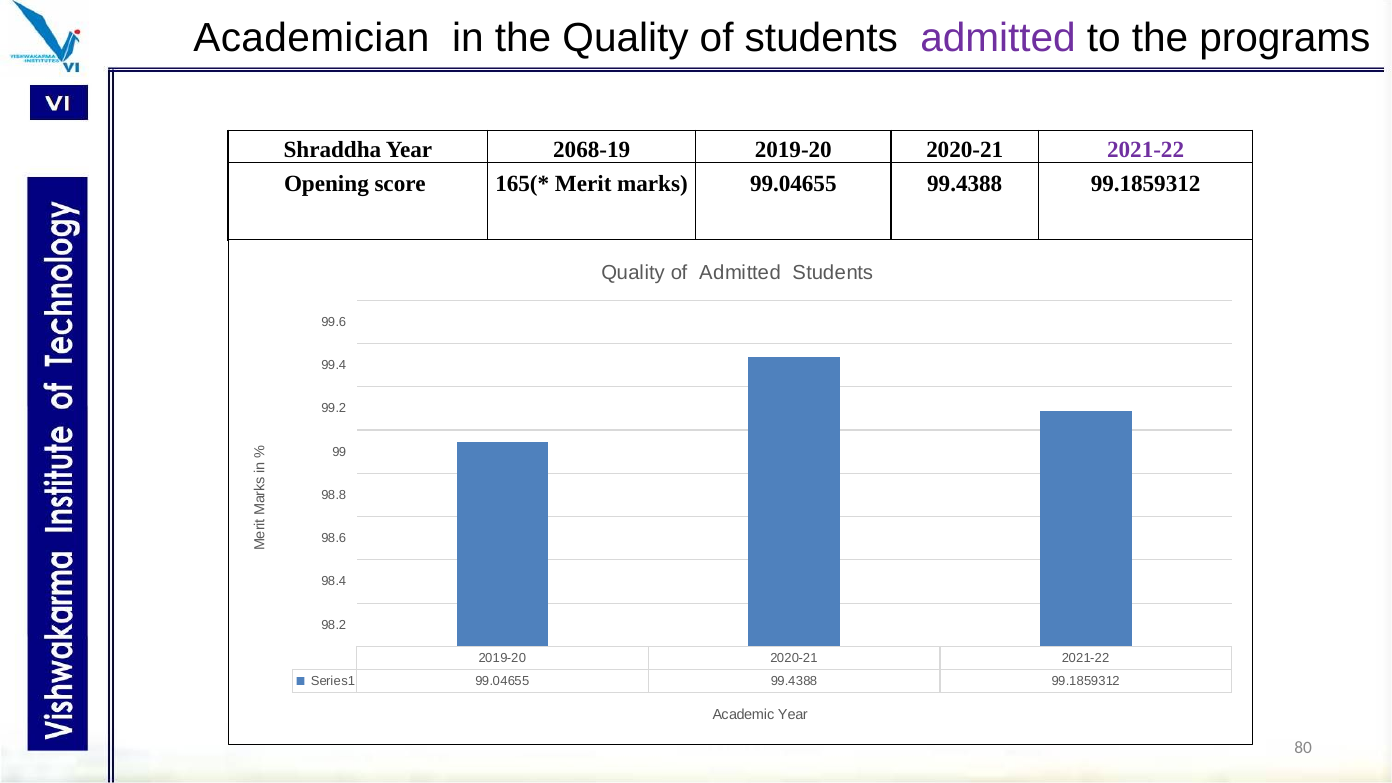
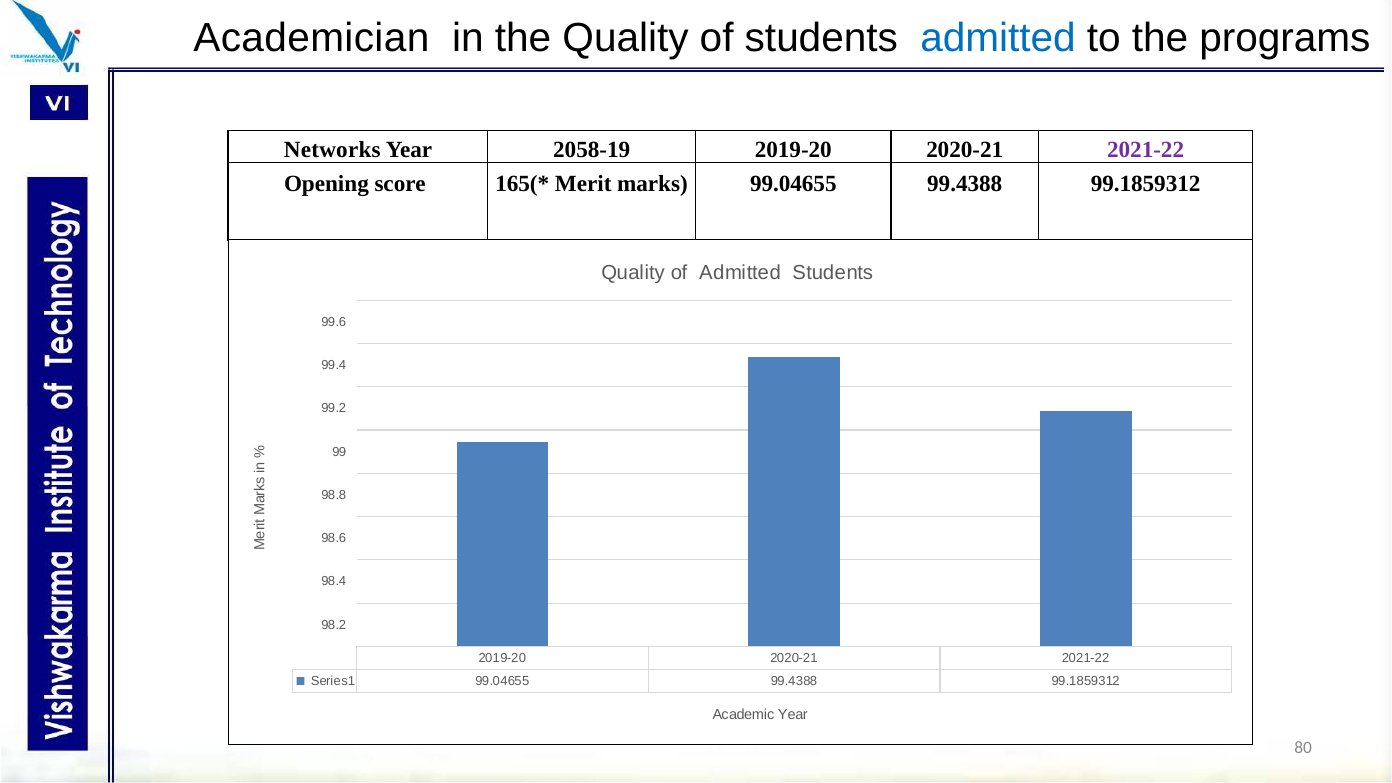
admitted at (998, 38) colour: purple -> blue
Shraddha: Shraddha -> Networks
2068-19: 2068-19 -> 2058-19
